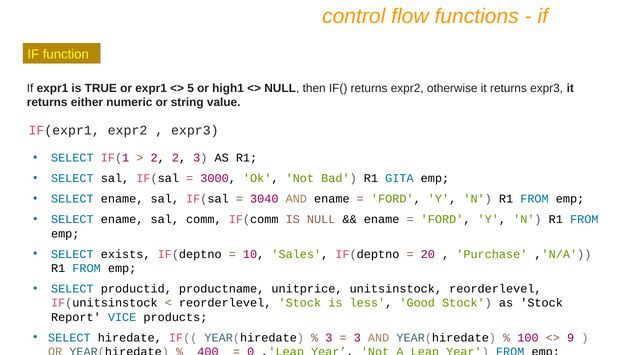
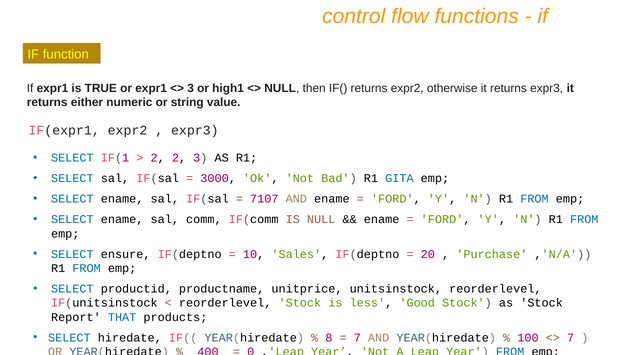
5 at (191, 88): 5 -> 3
3040: 3040 -> 7107
exists: exists -> ensure
VICE: VICE -> THAT
3 at (329, 338): 3 -> 8
3 at (357, 338): 3 -> 7
9 at (571, 338): 9 -> 7
